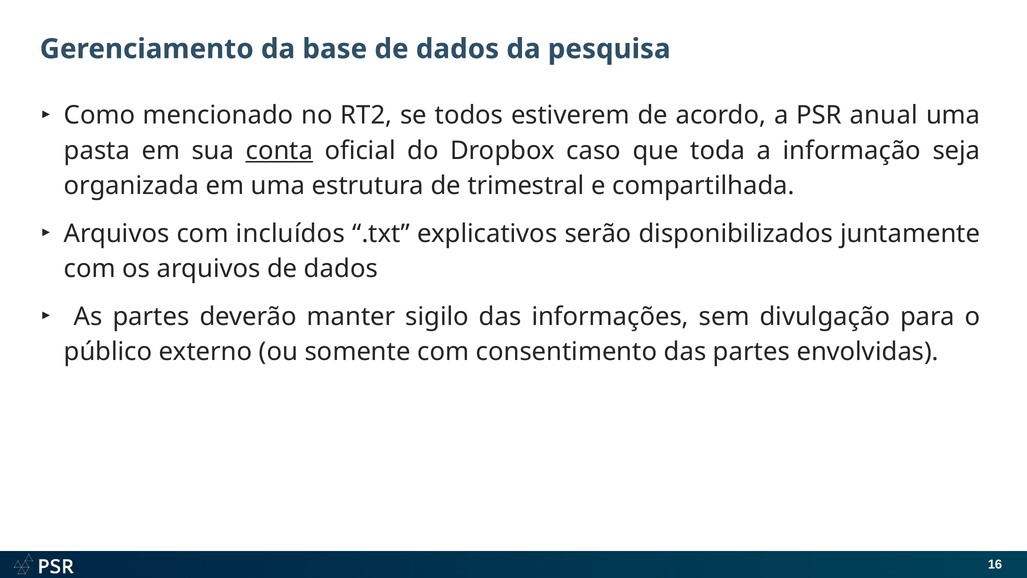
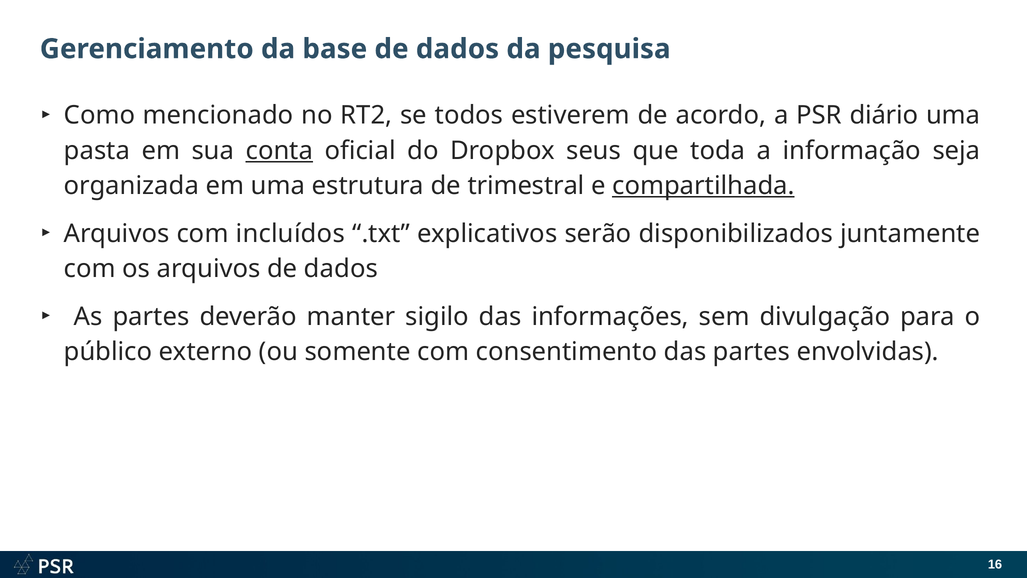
anual: anual -> diário
caso: caso -> seus
compartilhada underline: none -> present
